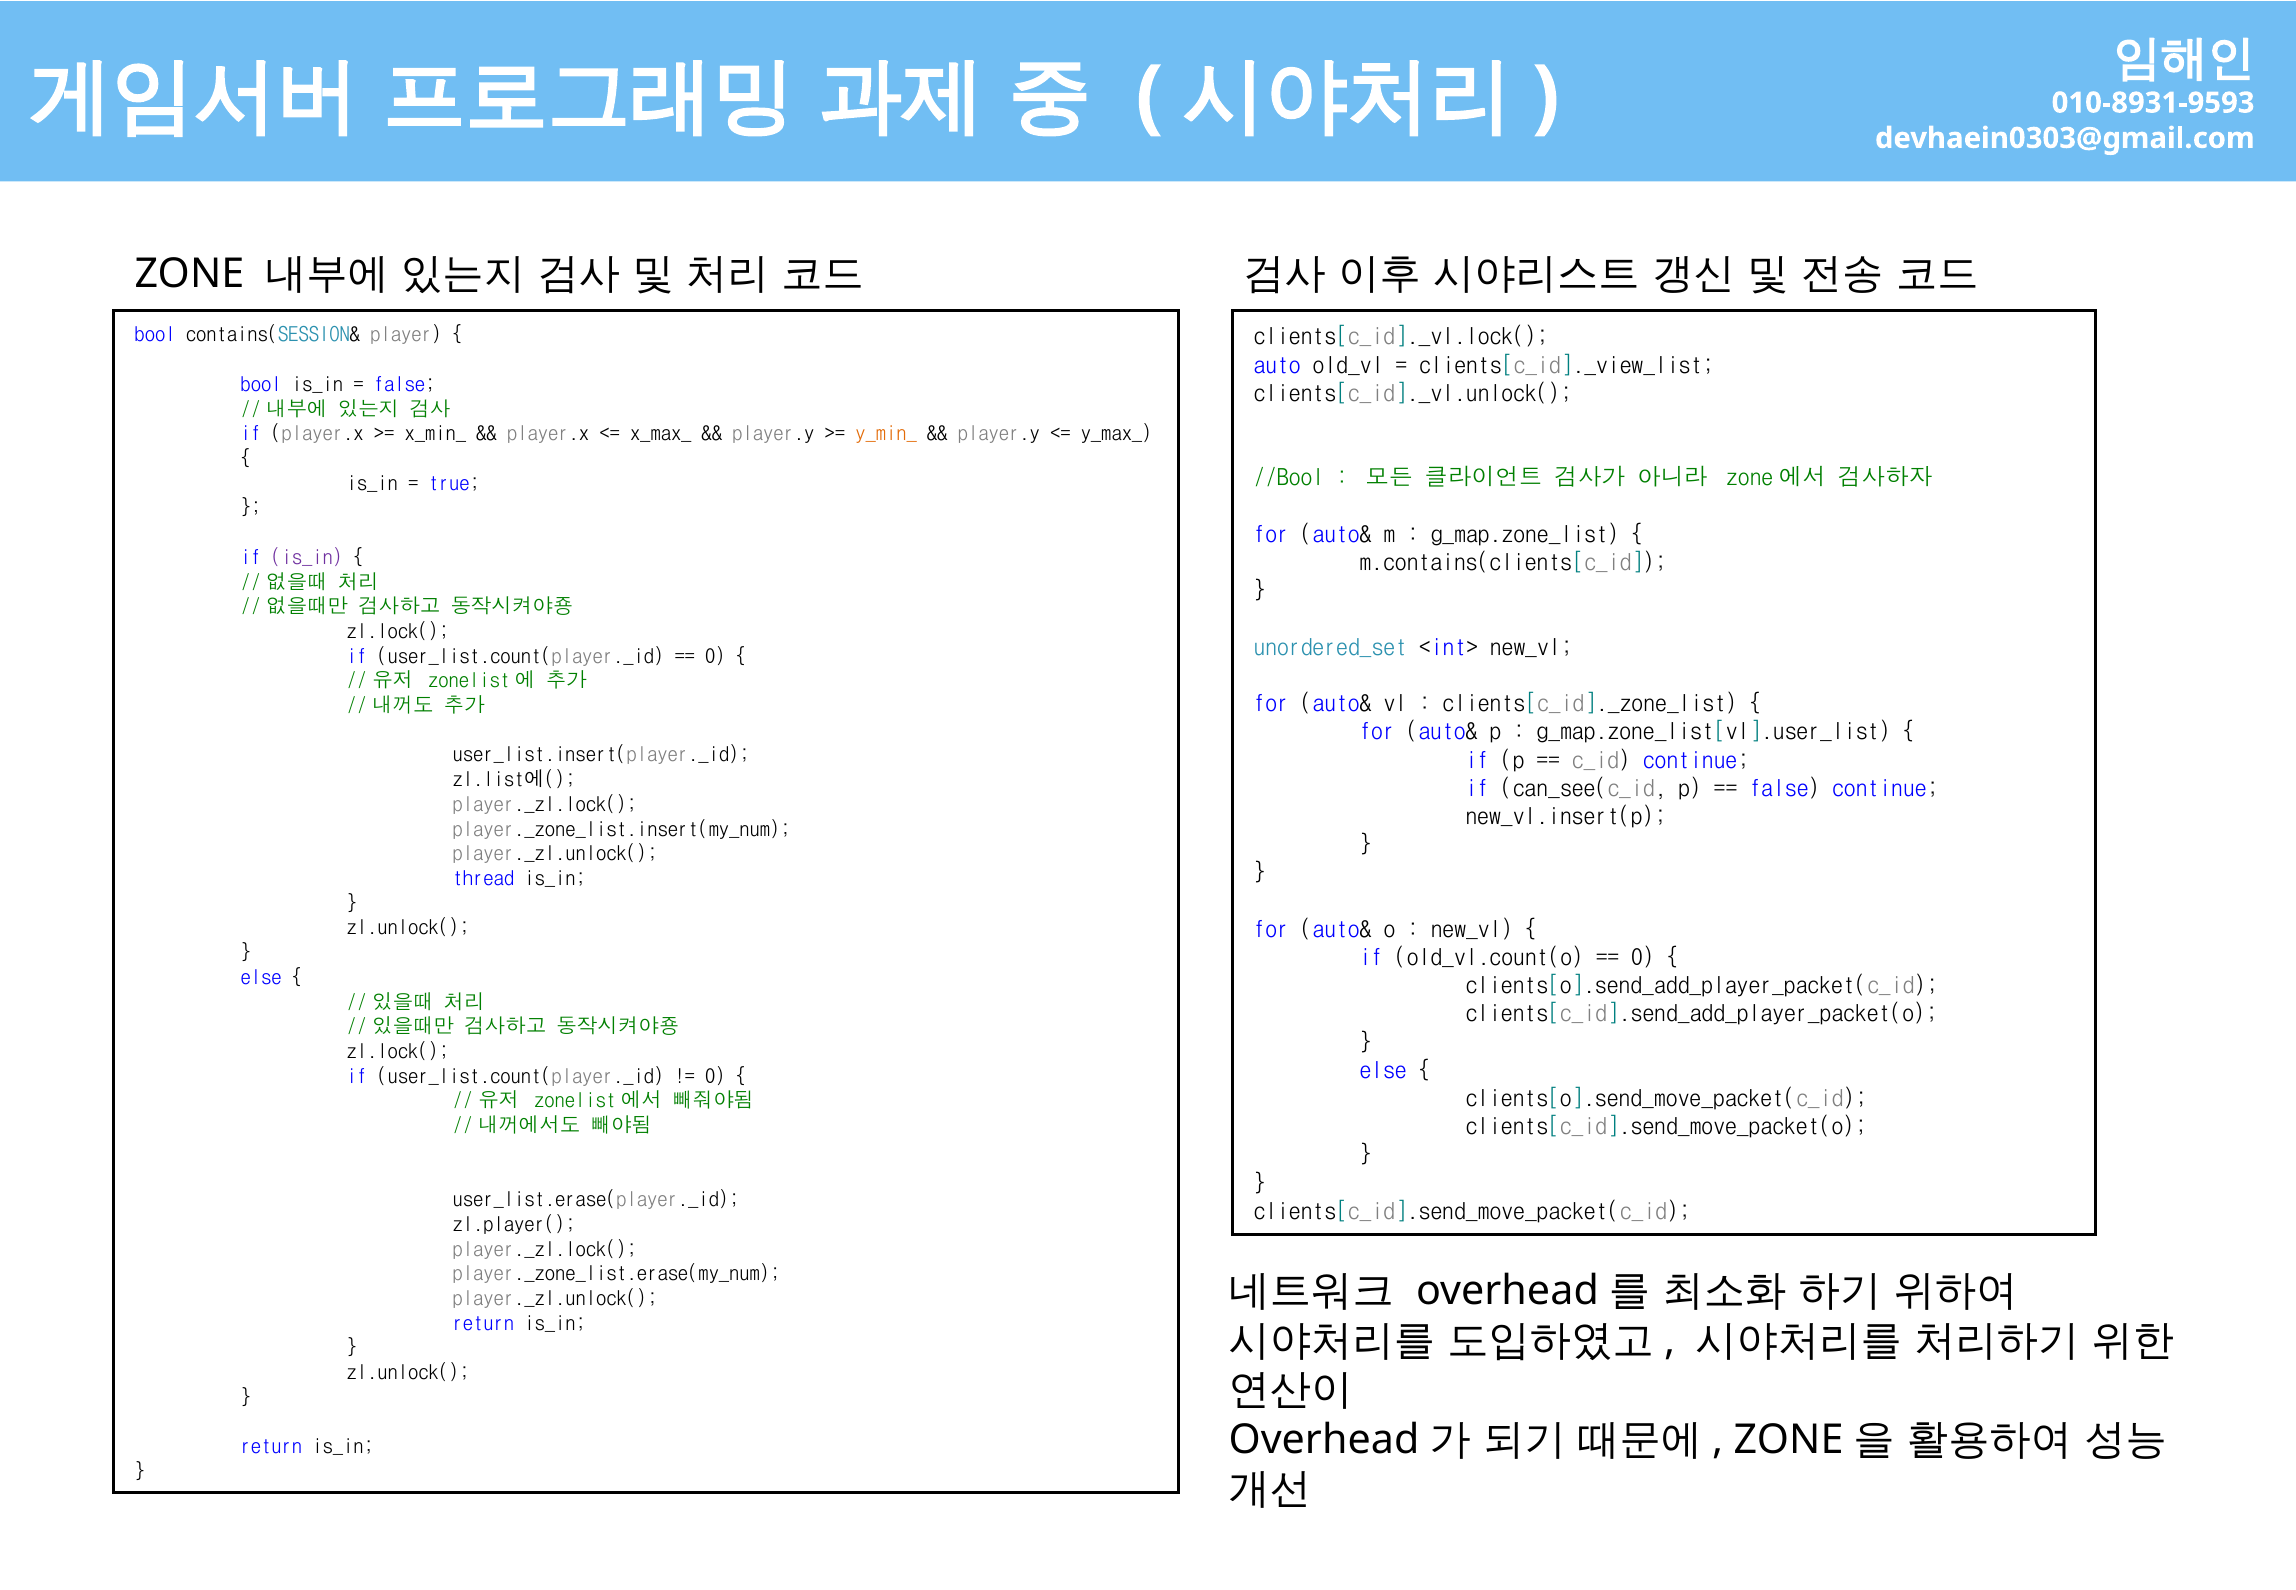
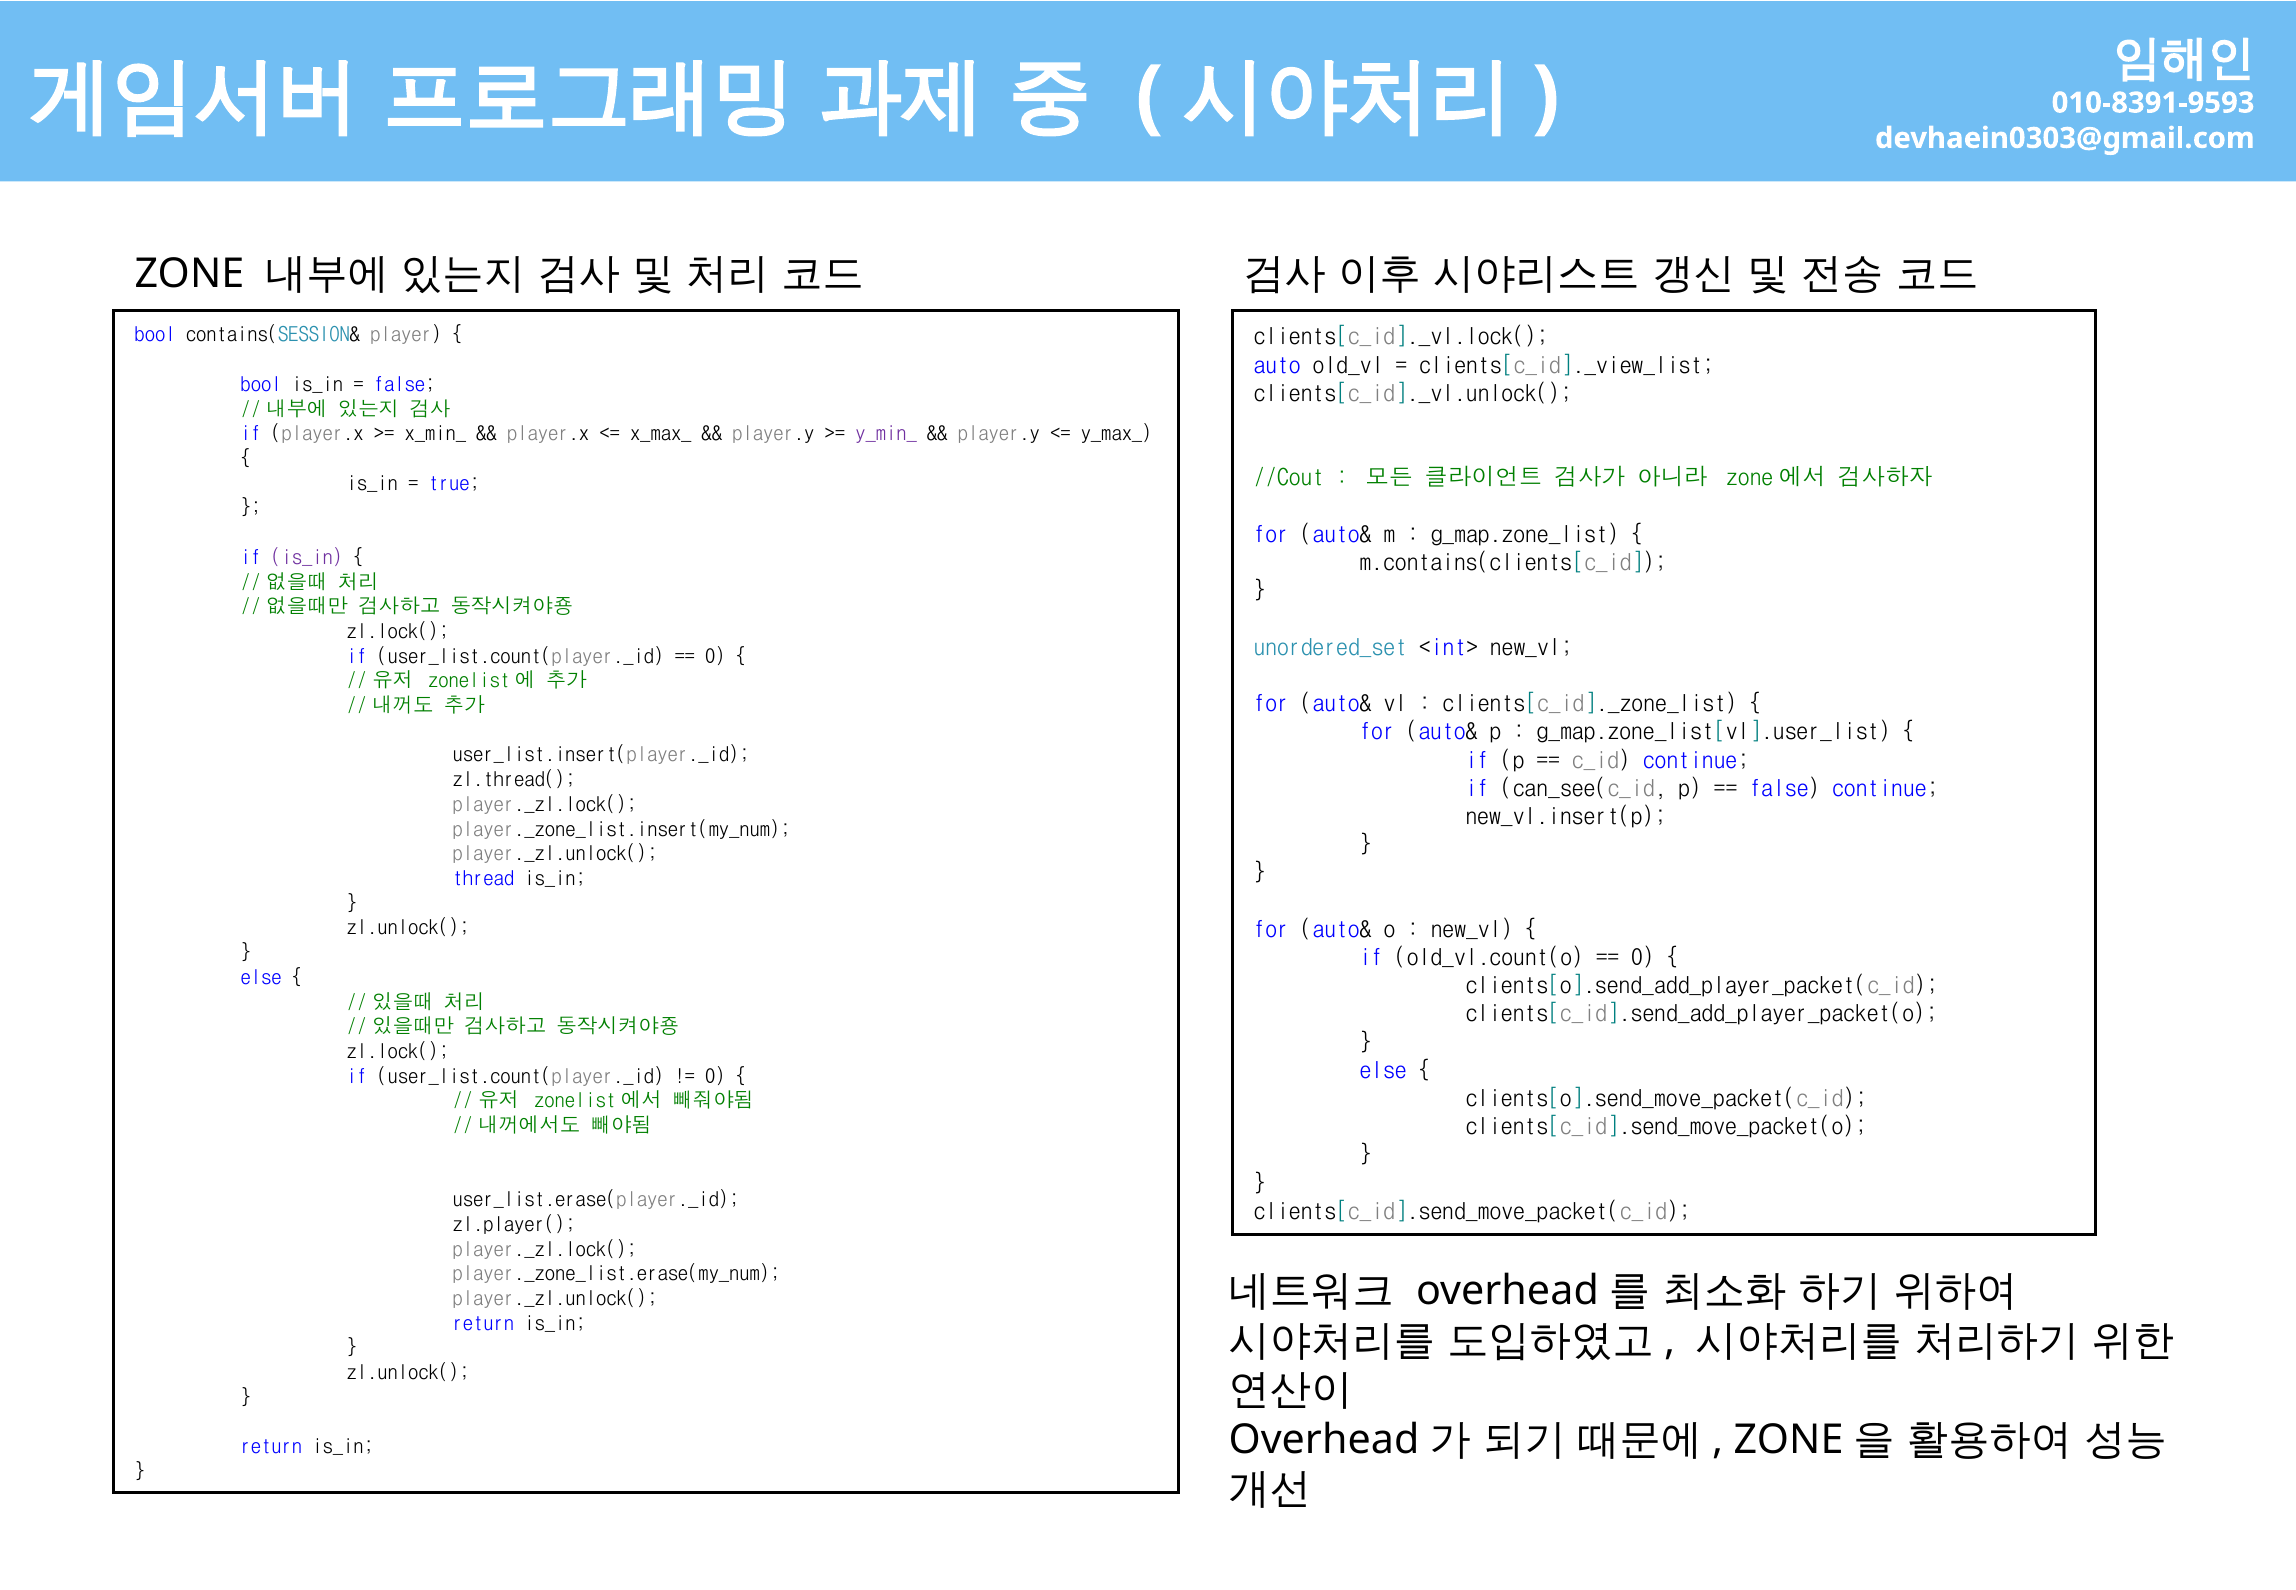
010-8931-9593: 010-8931-9593 -> 010-8391-9593
y_min_ colour: orange -> purple
//Bool: //Bool -> //Cout
zl.list에(: zl.list에( -> zl.thread(
